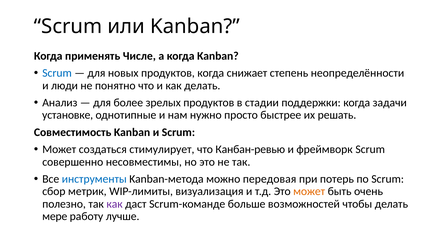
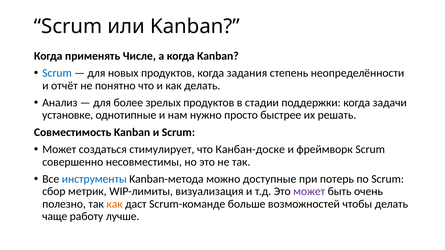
снижает: снижает -> задания
люди: люди -> отчёт
Канбан-ревью: Канбан-ревью -> Канбан-доске
передовая: передовая -> доступные
может at (309, 192) colour: orange -> purple
как at (115, 204) colour: purple -> orange
мере: мере -> чаще
